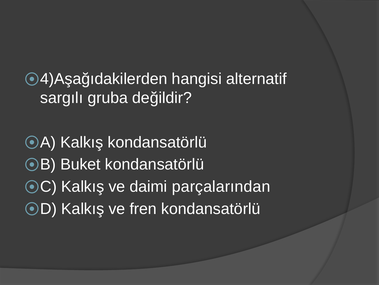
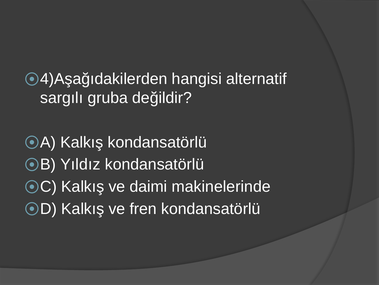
Buket: Buket -> Yıldız
parçalarından: parçalarından -> makinelerinde
